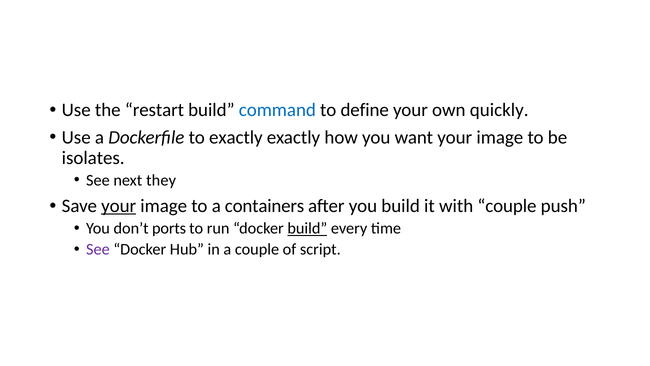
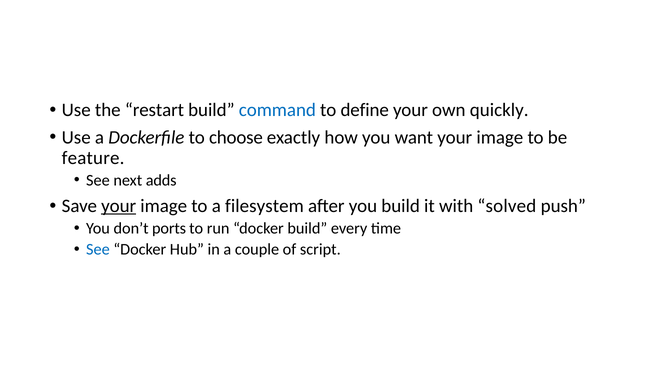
to exactly: exactly -> choose
isolates: isolates -> feature
they: they -> adds
containers: containers -> filesystem
with couple: couple -> solved
build at (307, 228) underline: present -> none
See at (98, 249) colour: purple -> blue
